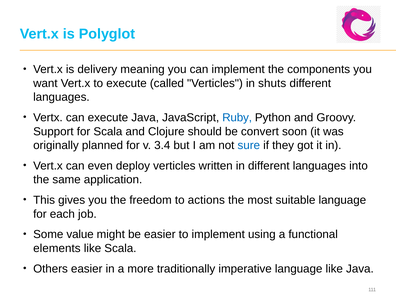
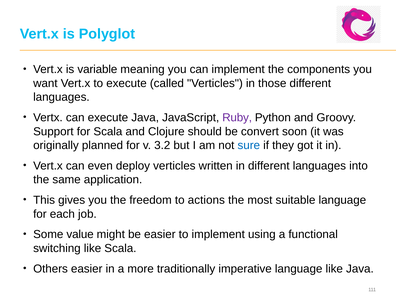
delivery: delivery -> variable
shuts: shuts -> those
Ruby colour: blue -> purple
3.4: 3.4 -> 3.2
elements: elements -> switching
